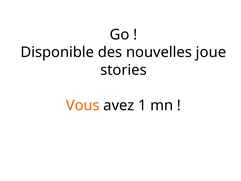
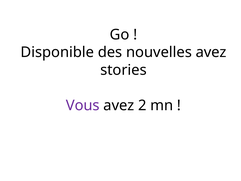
nouvelles joue: joue -> avez
Vous colour: orange -> purple
1: 1 -> 2
